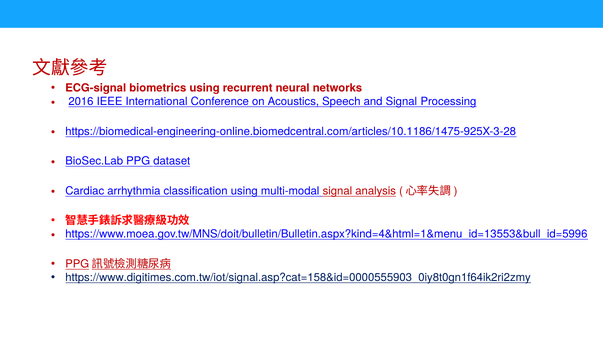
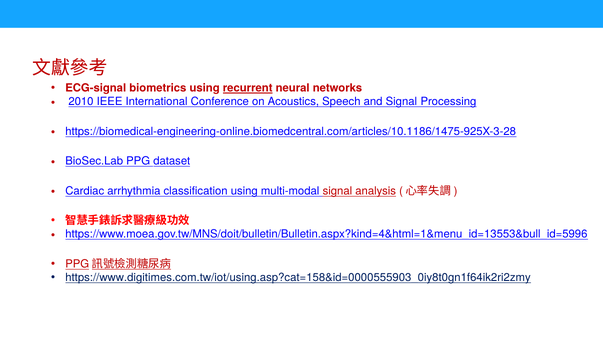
recurrent underline: none -> present
2016: 2016 -> 2010
https://www.digitimes.com.tw/iot/signal.asp?cat=158&id=0000555903_0iy8t0gn1f64ik2ri2zmy: https://www.digitimes.com.tw/iot/signal.asp?cat=158&id=0000555903_0iy8t0gn1f64ik2ri2zmy -> https://www.digitimes.com.tw/iot/using.asp?cat=158&id=0000555903_0iy8t0gn1f64ik2ri2zmy
